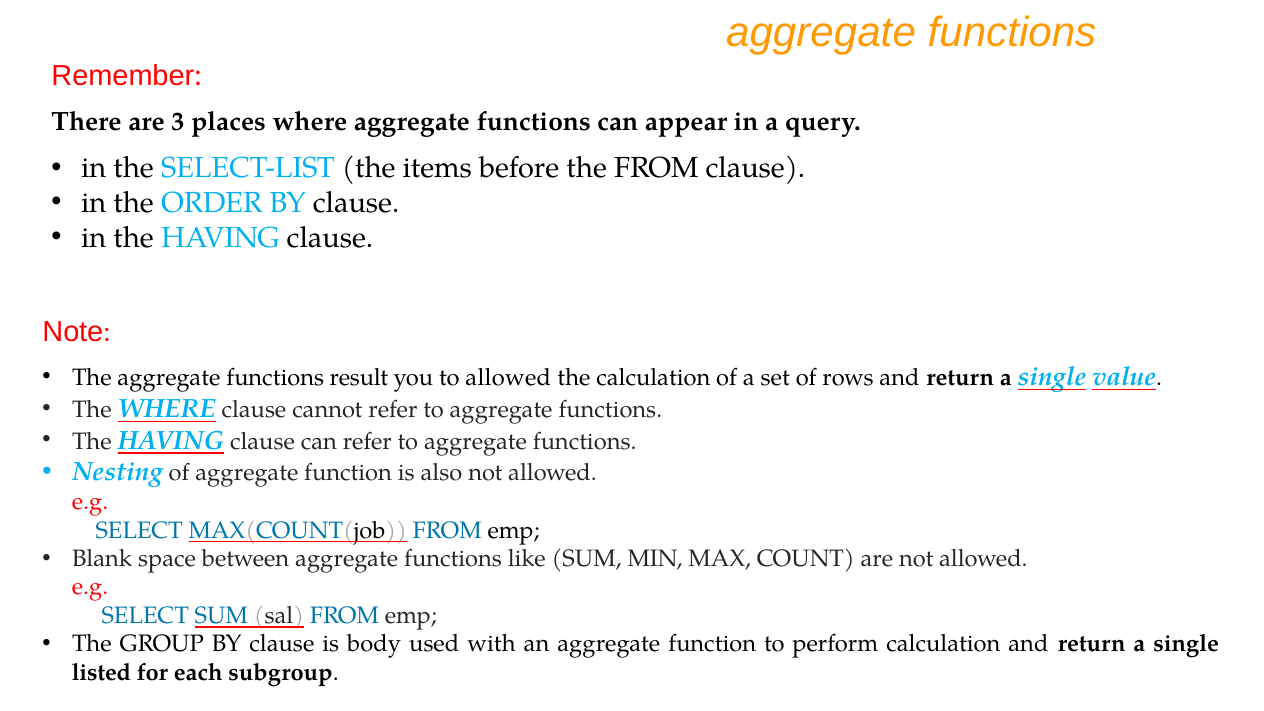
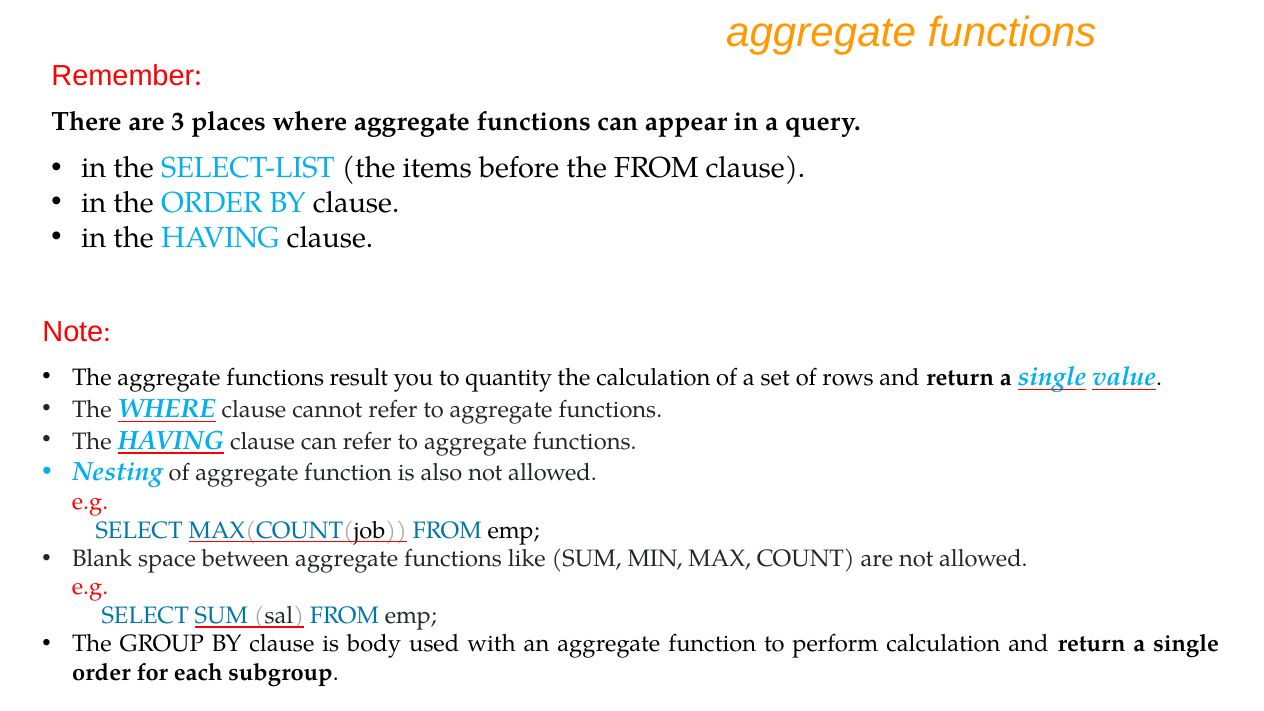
to allowed: allowed -> quantity
listed at (101, 672): listed -> order
